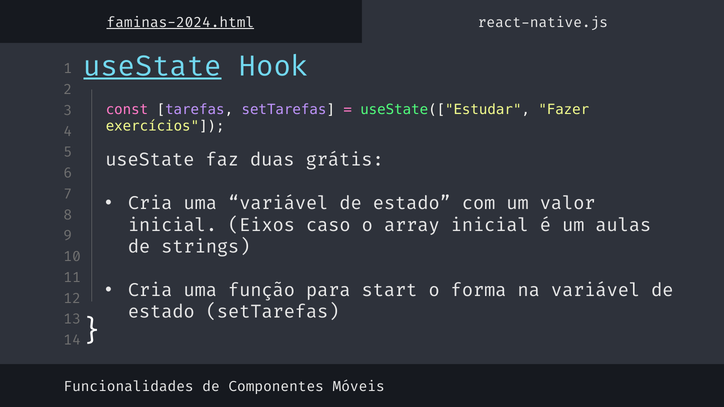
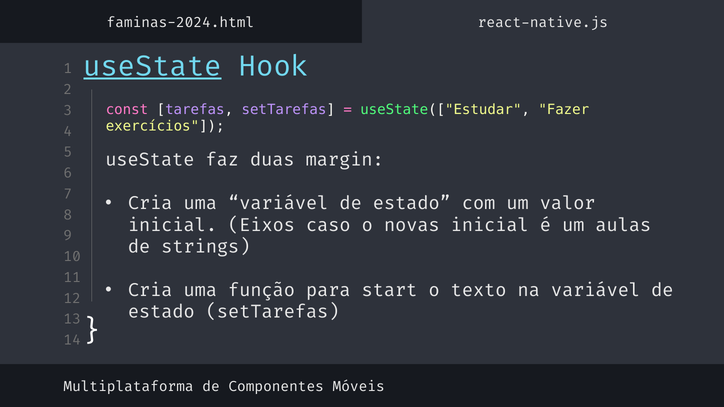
faminas-2024.html underline: present -> none
grátis: grátis -> margin
array: array -> novas
forma: forma -> texto
Funcionalidades: Funcionalidades -> Multiplataforma
